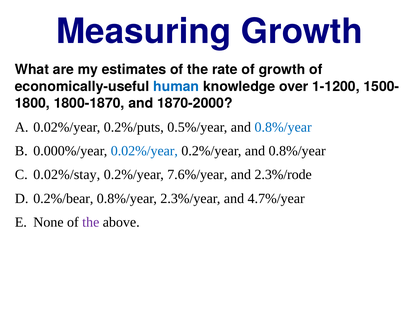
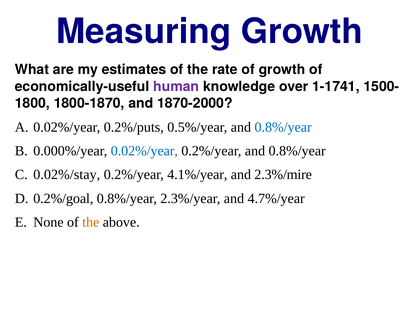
human colour: blue -> purple
1-1200: 1-1200 -> 1-1741
7.6%/year: 7.6%/year -> 4.1%/year
2.3%/rode: 2.3%/rode -> 2.3%/mire
0.2%/bear: 0.2%/bear -> 0.2%/goal
the at (91, 222) colour: purple -> orange
